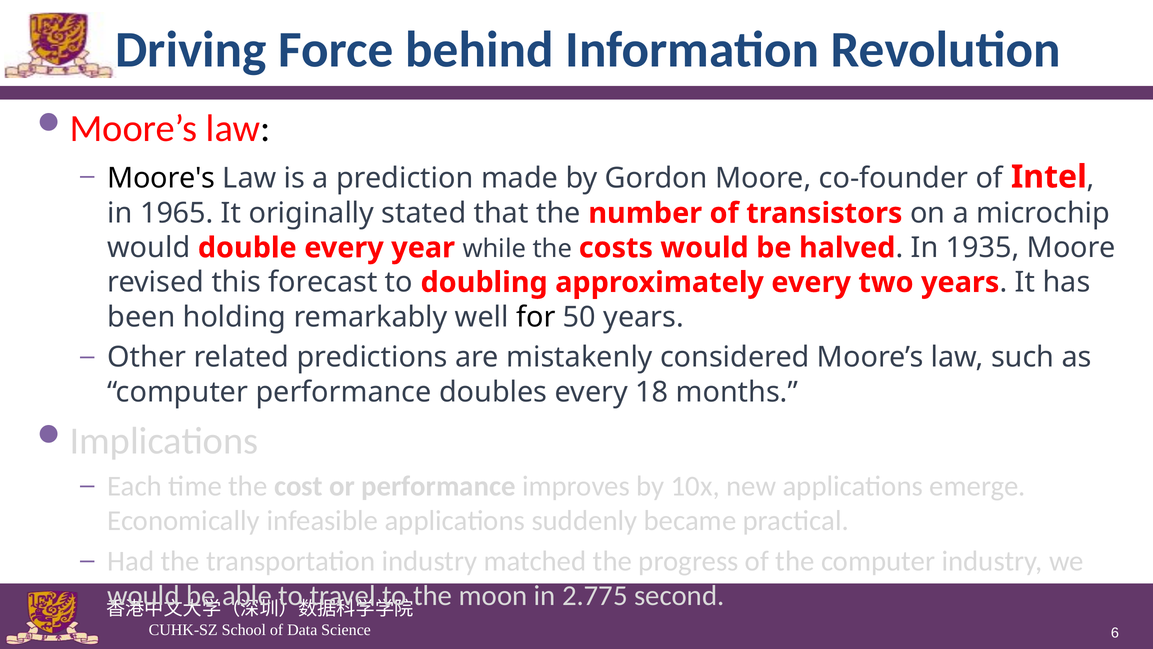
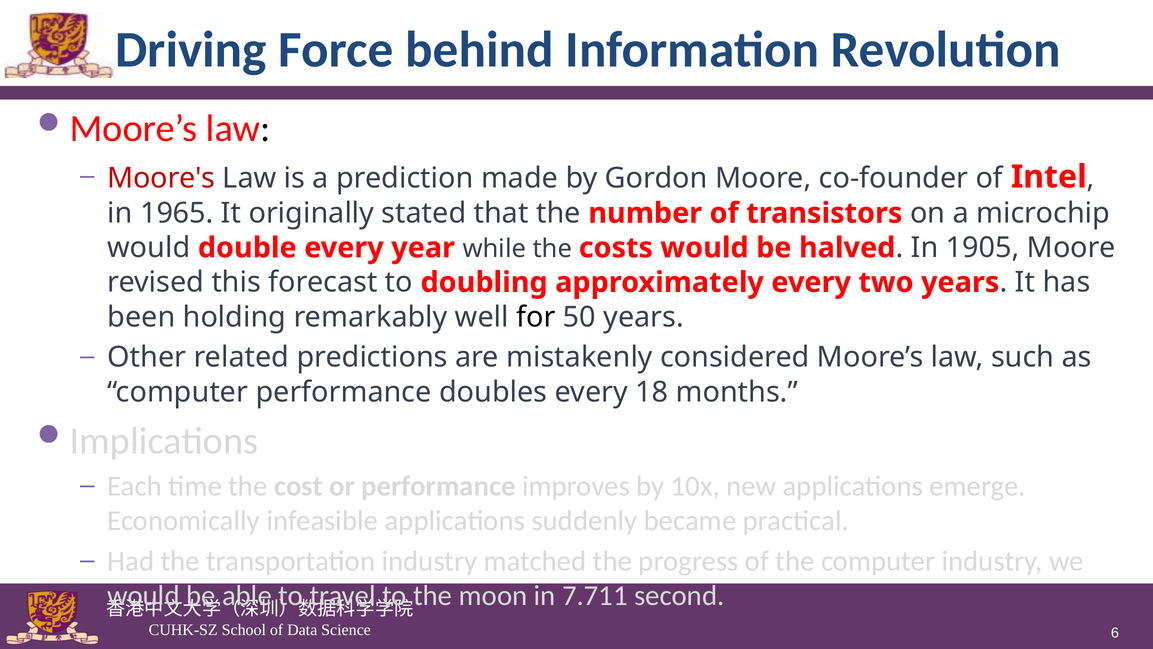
Moore's colour: black -> red
1935: 1935 -> 1905
2.775: 2.775 -> 7.711
